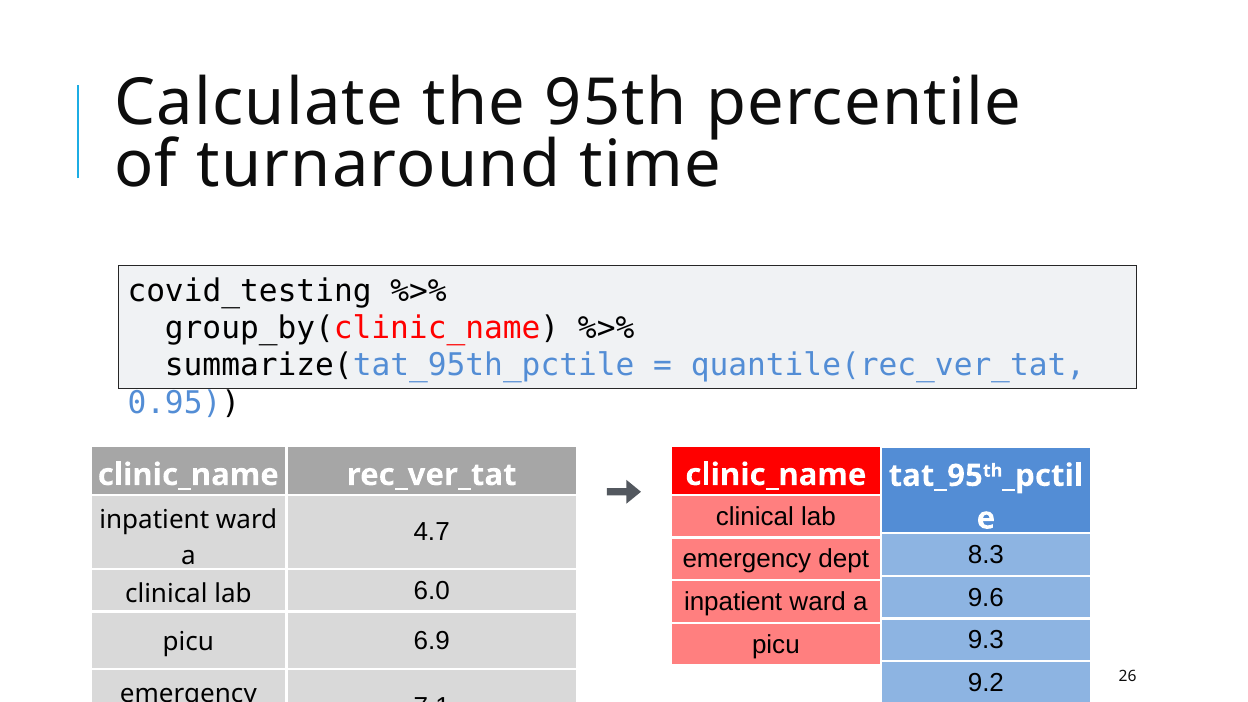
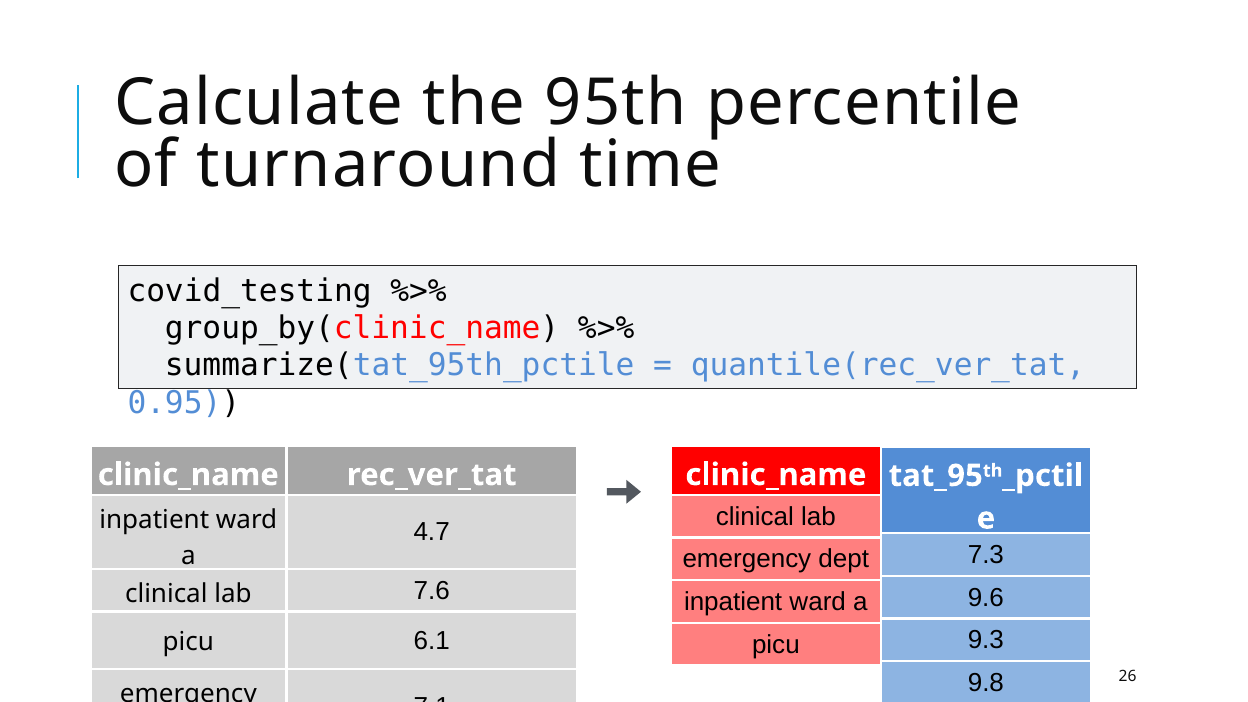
8.3: 8.3 -> 7.3
6.0: 6.0 -> 7.6
6.9: 6.9 -> 6.1
9.2: 9.2 -> 9.8
